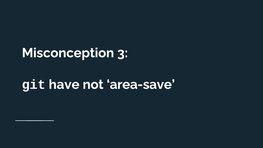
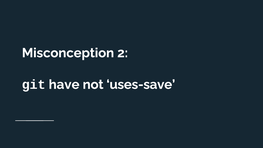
3: 3 -> 2
area-save: area-save -> uses-save
